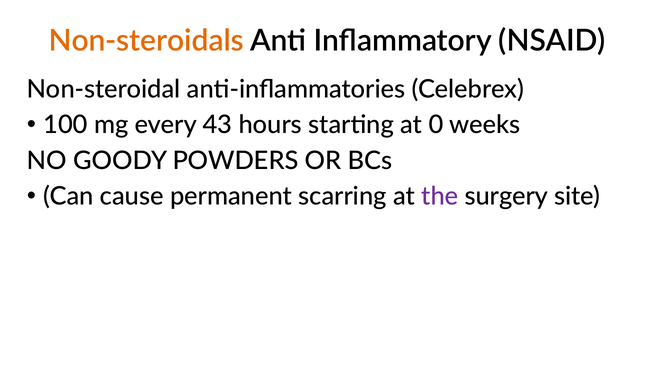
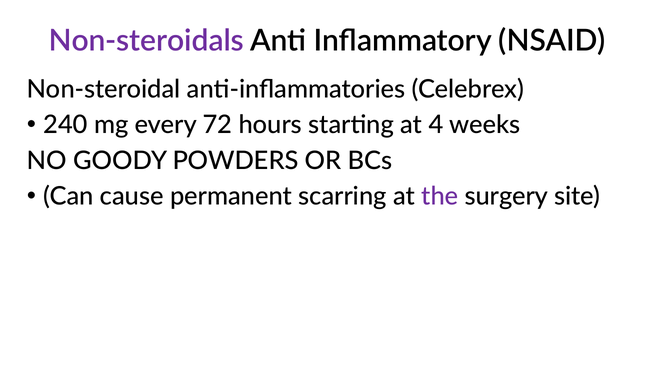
Non-steroidals colour: orange -> purple
100: 100 -> 240
43: 43 -> 72
0: 0 -> 4
